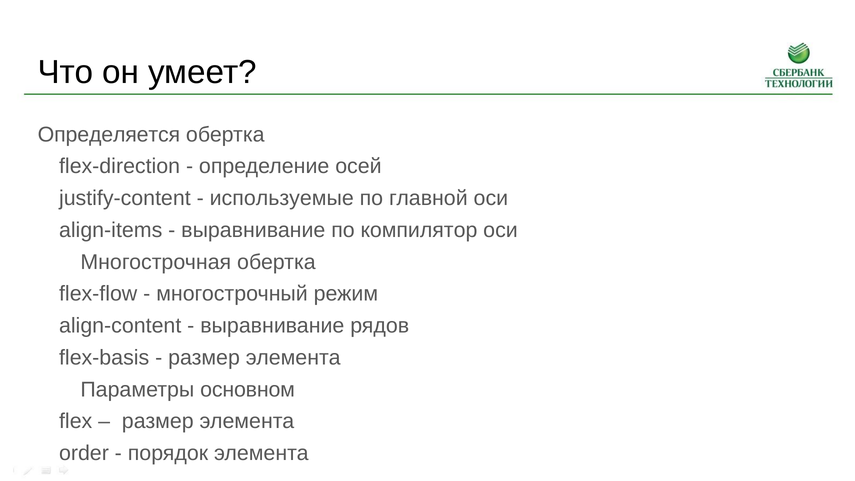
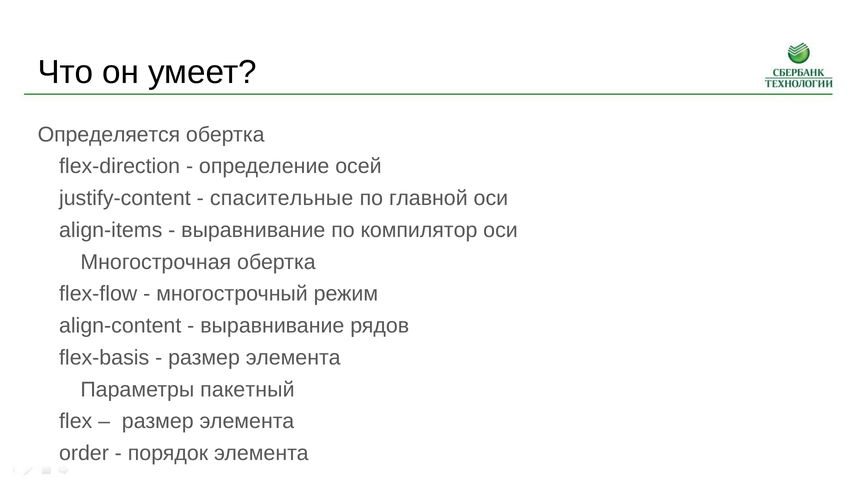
используемые: используемые -> спасительные
основном: основном -> пакетный
